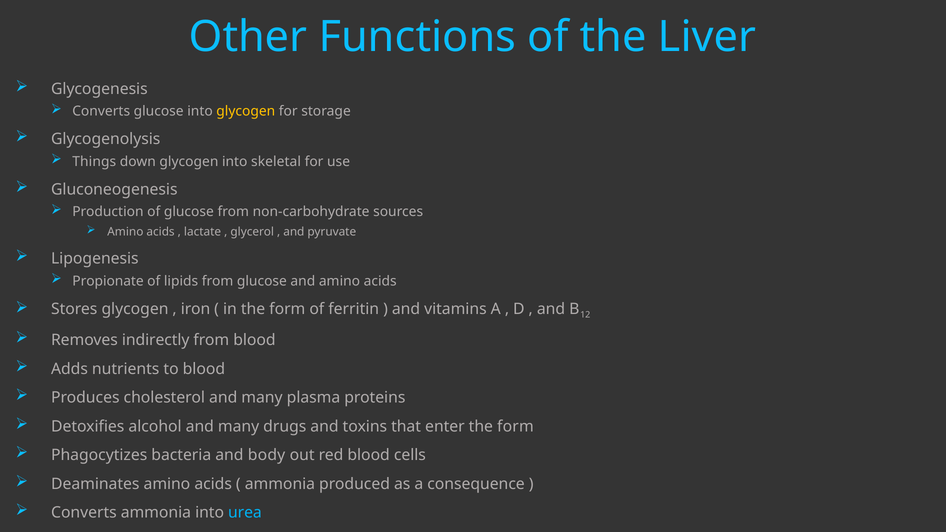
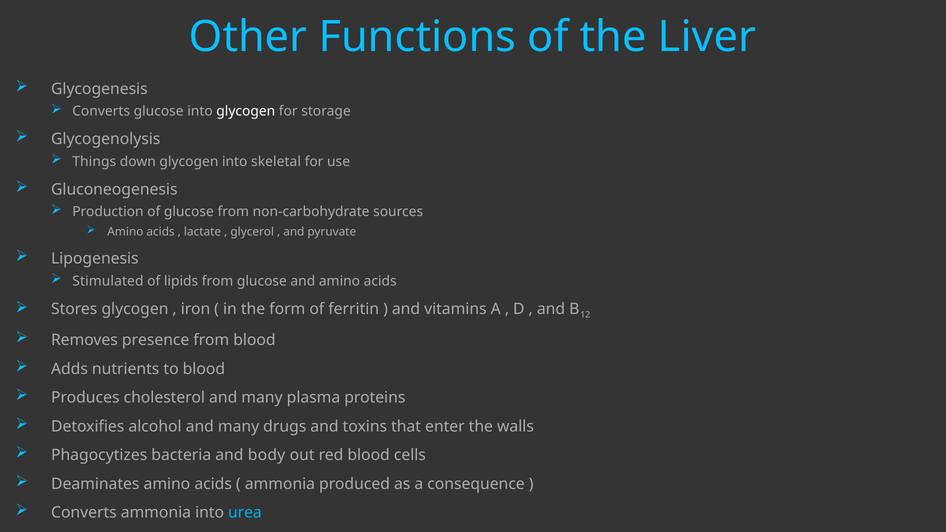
glycogen at (246, 111) colour: yellow -> white
Propionate: Propionate -> Stimulated
indirectly: indirectly -> presence
enter the form: form -> walls
